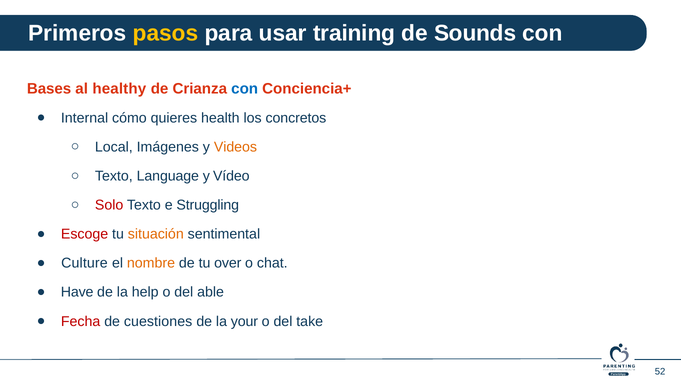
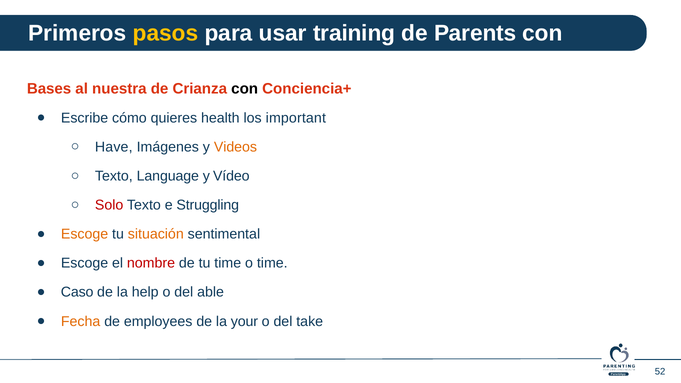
Sounds: Sounds -> Parents
healthy: healthy -> nuestra
con at (245, 89) colour: blue -> black
Internal: Internal -> Escribe
concretos: concretos -> important
Local: Local -> Have
Escoge at (85, 234) colour: red -> orange
Culture at (84, 263): Culture -> Escoge
nombre colour: orange -> red
tu over: over -> time
o chat: chat -> time
Have: Have -> Caso
Fecha colour: red -> orange
cuestiones: cuestiones -> employees
